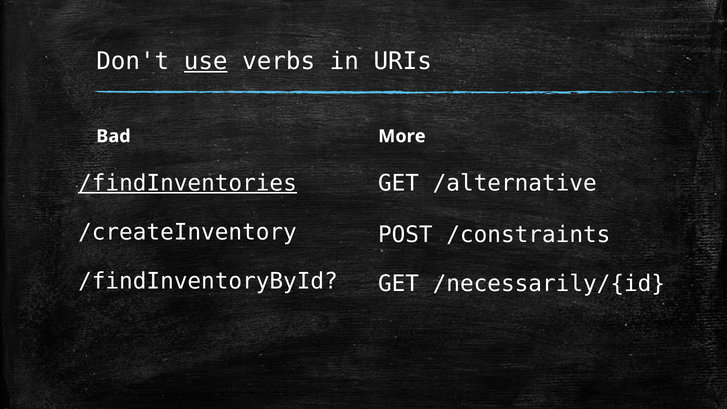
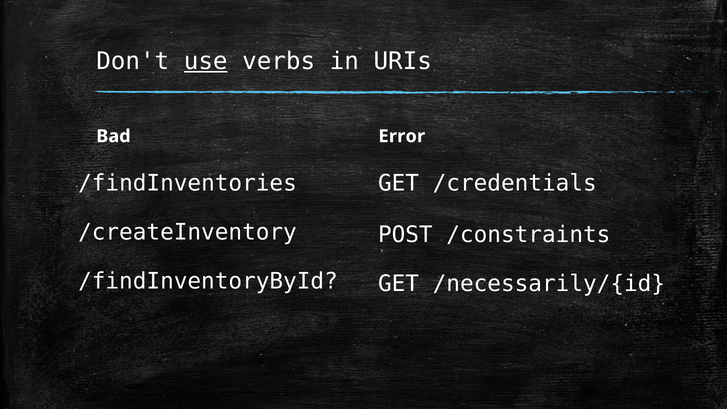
More: More -> Error
/findInventories underline: present -> none
/alternative: /alternative -> /credentials
